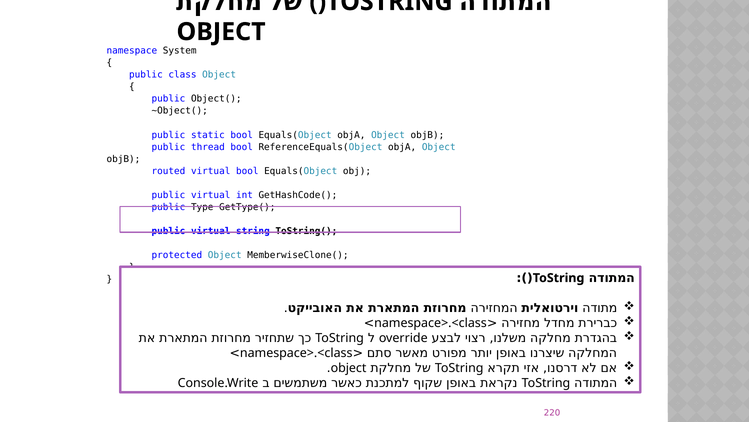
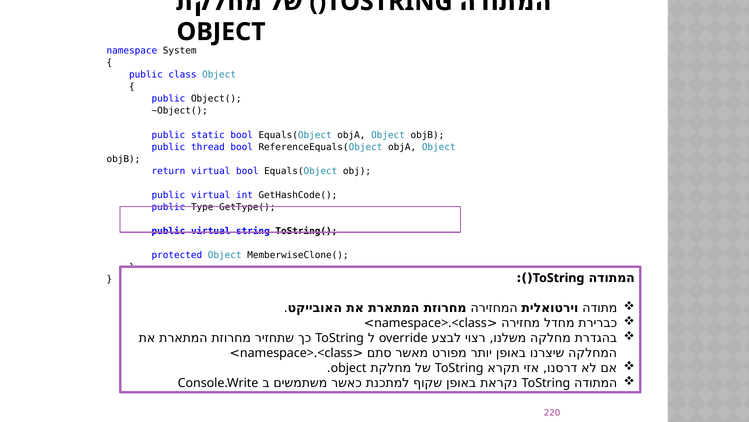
routed: routed -> return
